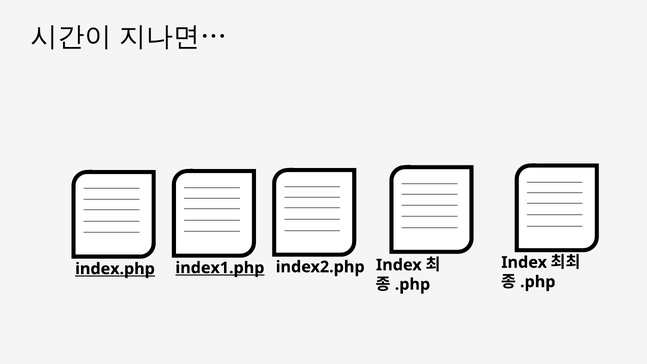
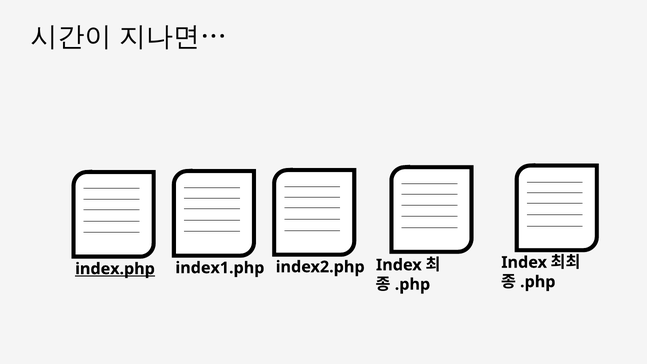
index1.php underline: present -> none
